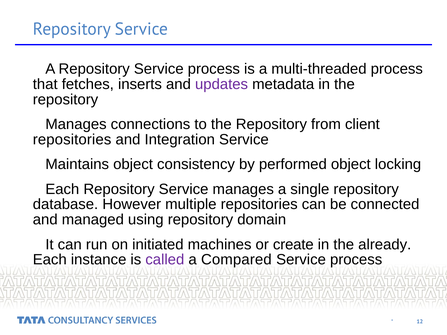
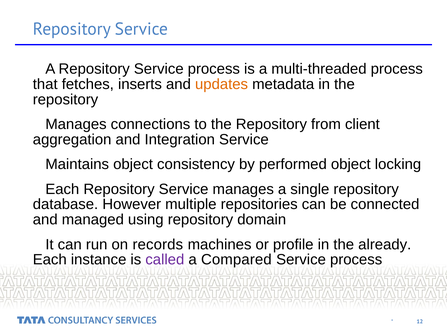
updates colour: purple -> orange
repositories at (72, 140): repositories -> aggregation
initiated: initiated -> records
create: create -> profile
